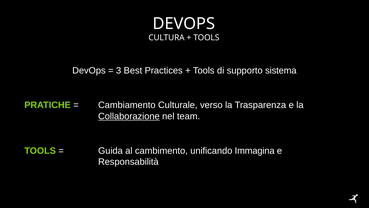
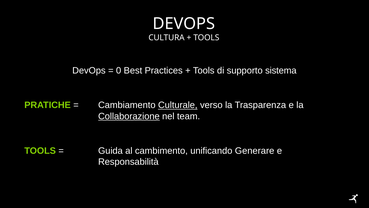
3: 3 -> 0
Culturale underline: none -> present
Immagina: Immagina -> Generare
